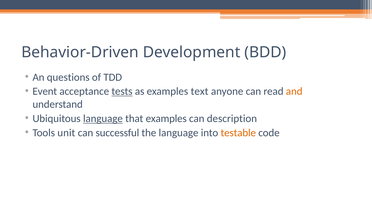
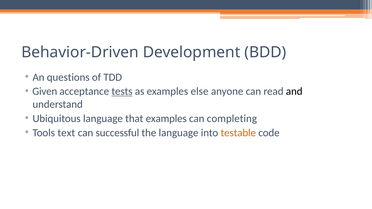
Event: Event -> Given
text: text -> else
and colour: orange -> black
language at (103, 119) underline: present -> none
description: description -> completing
unit: unit -> text
